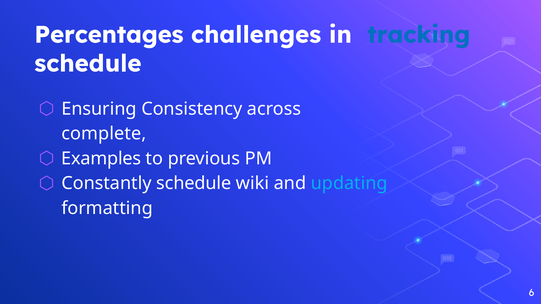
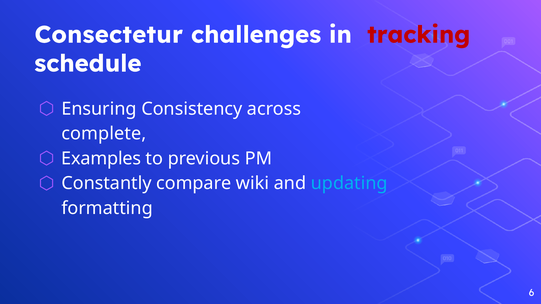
Percentages: Percentages -> Consectetur
tracking colour: blue -> red
Constantly schedule: schedule -> compare
